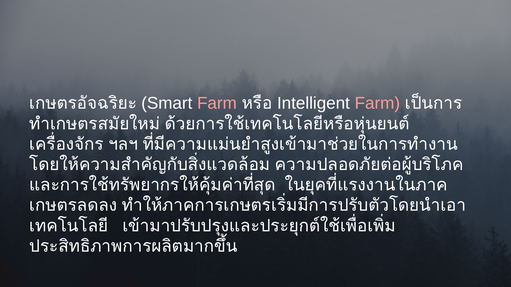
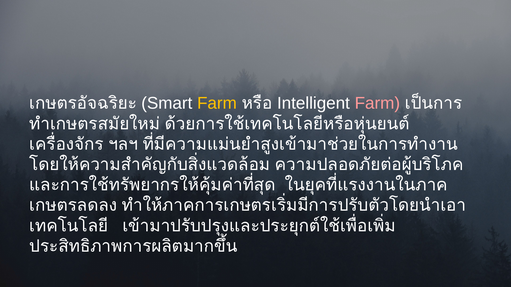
Farm at (217, 103) colour: pink -> yellow
